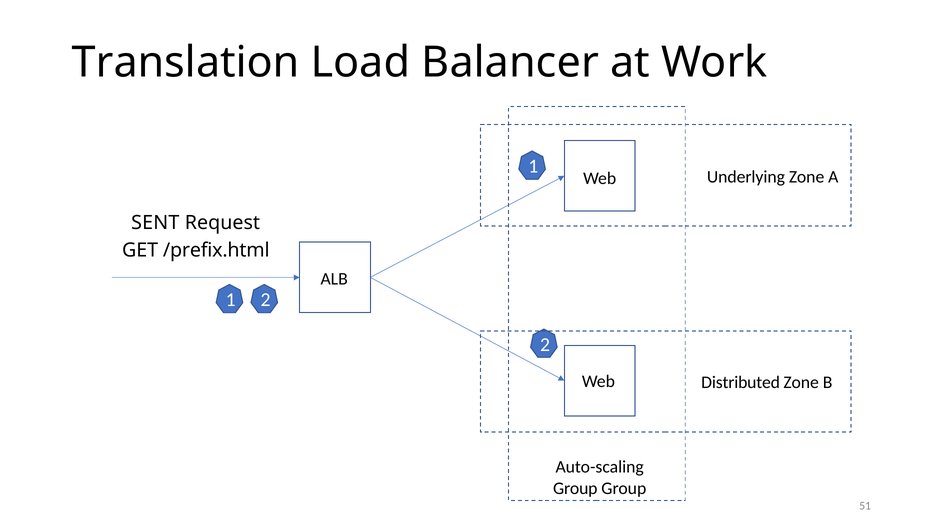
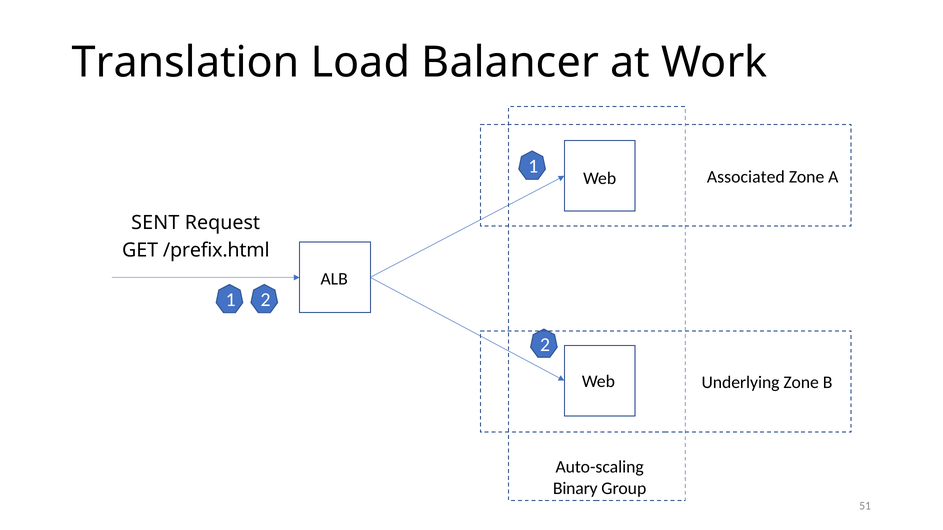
Underlying: Underlying -> Associated
Distributed: Distributed -> Underlying
Group at (575, 489): Group -> Binary
